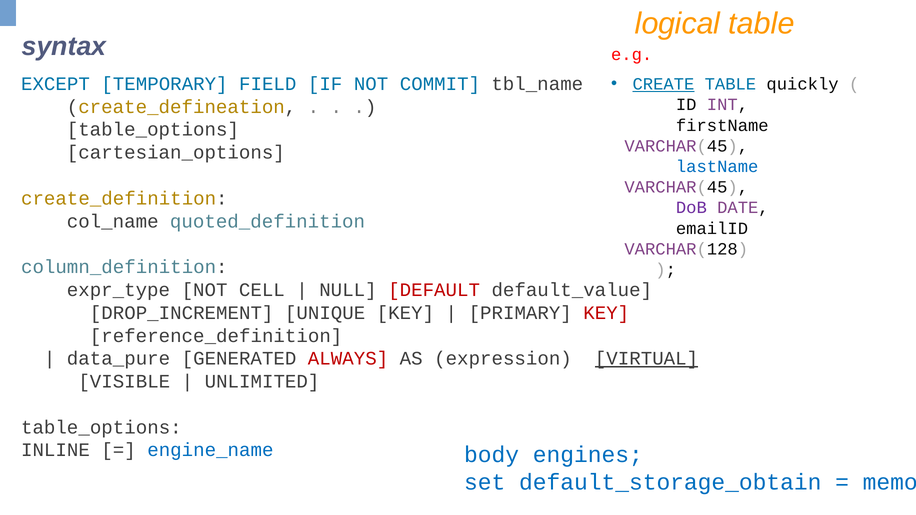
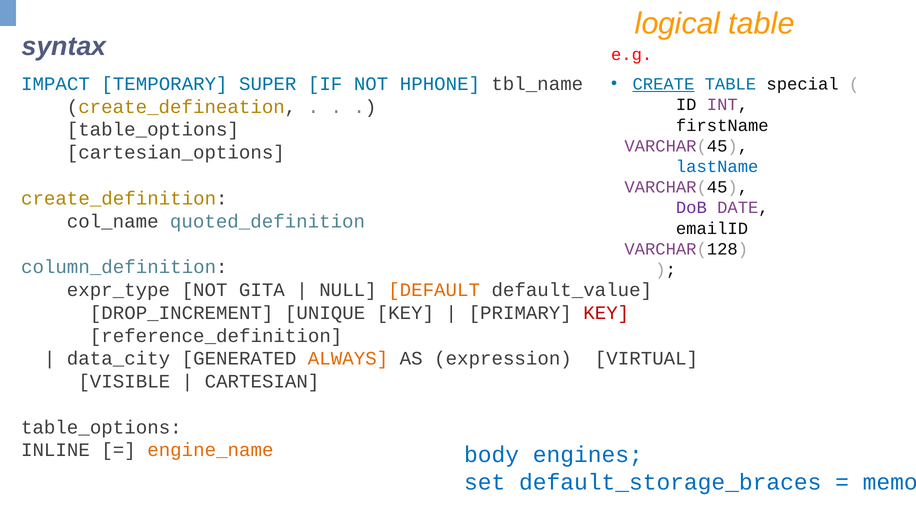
quickly: quickly -> special
EXCEPT: EXCEPT -> IMPACT
FIELD: FIELD -> SUPER
COMMIT: COMMIT -> HPHONE
CELL: CELL -> GITA
DEFAULT colour: red -> orange
data_pure: data_pure -> data_city
ALWAYS colour: red -> orange
VIRTUAL underline: present -> none
UNLIMITED: UNLIMITED -> CARTESIAN
engine_name colour: blue -> orange
default_storage_obtain: default_storage_obtain -> default_storage_braces
